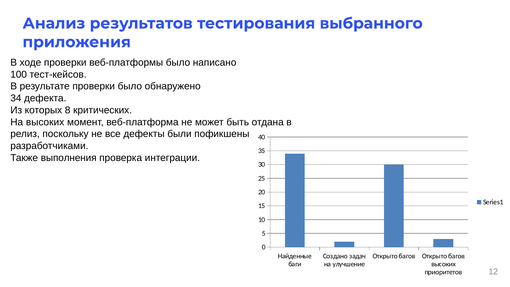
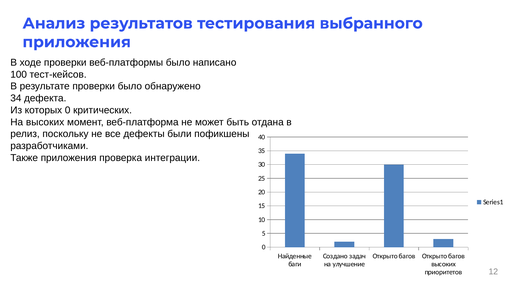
которых 8: 8 -> 0
Также выполнения: выполнения -> приложения
